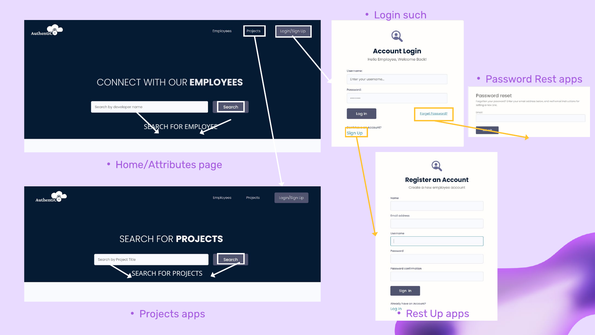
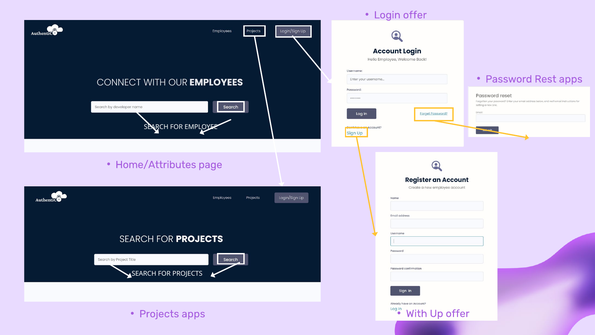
Login such: such -> offer
Rest at (417, 313): Rest -> With
Up apps: apps -> offer
